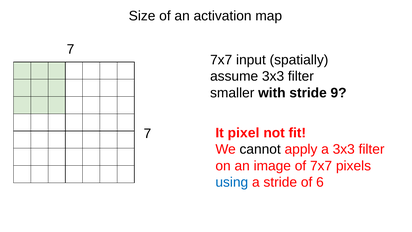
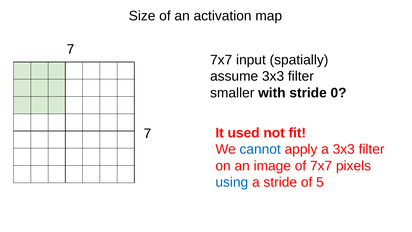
9: 9 -> 0
pixel: pixel -> used
cannot colour: black -> blue
6: 6 -> 5
